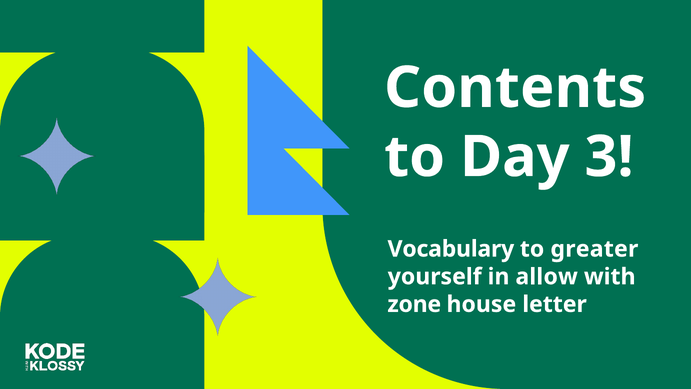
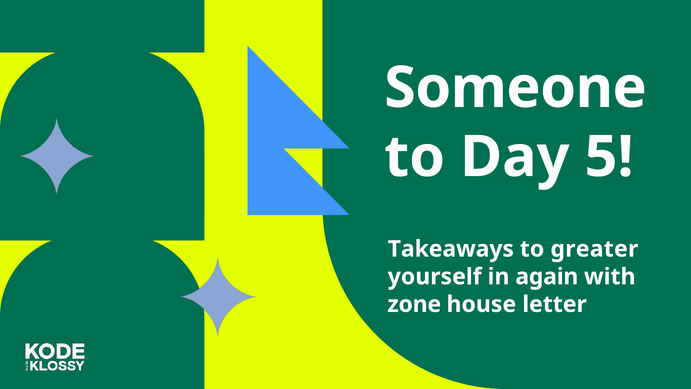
Contents: Contents -> Someone
3: 3 -> 5
Vocabulary: Vocabulary -> Takeaways
allow: allow -> again
